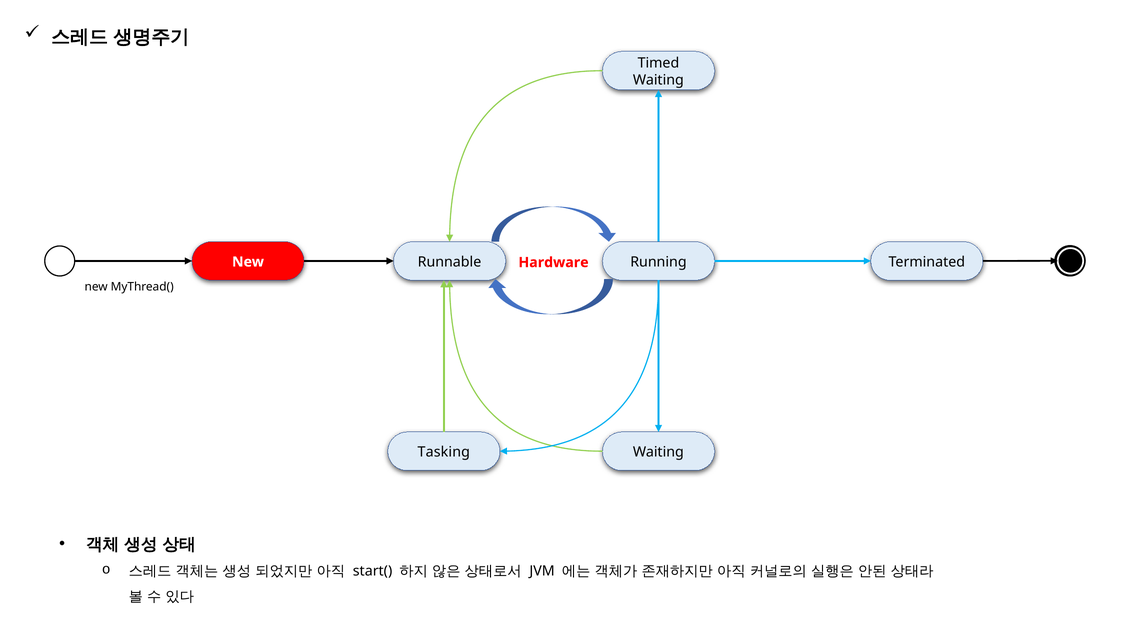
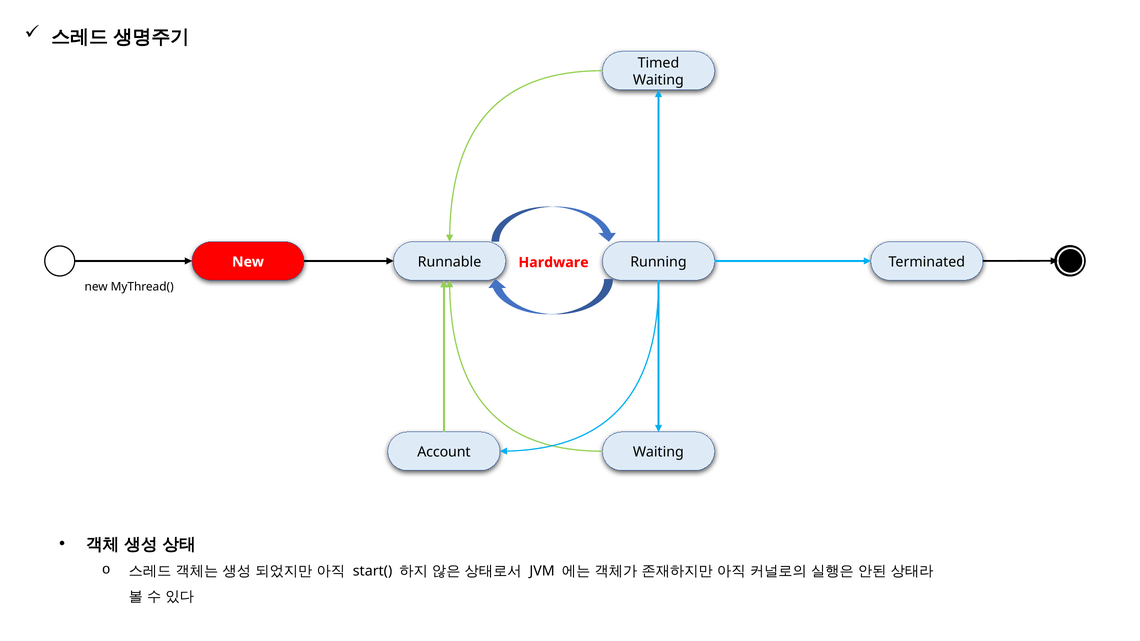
Tasking: Tasking -> Account
